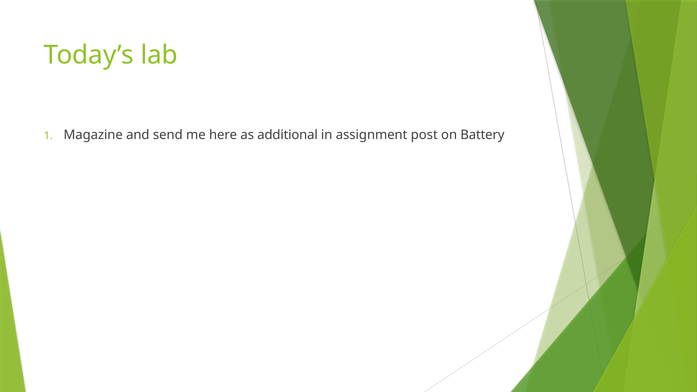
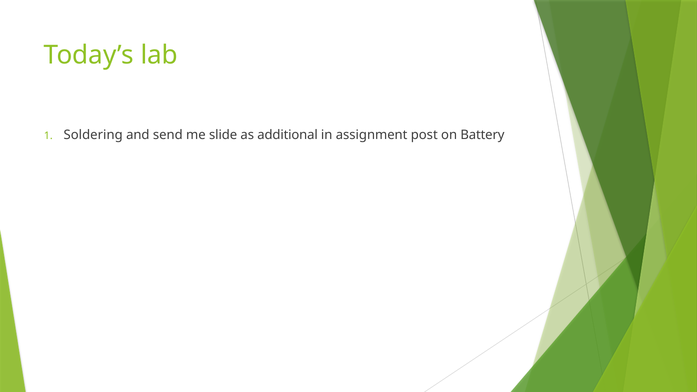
Magazine: Magazine -> Soldering
here: here -> slide
